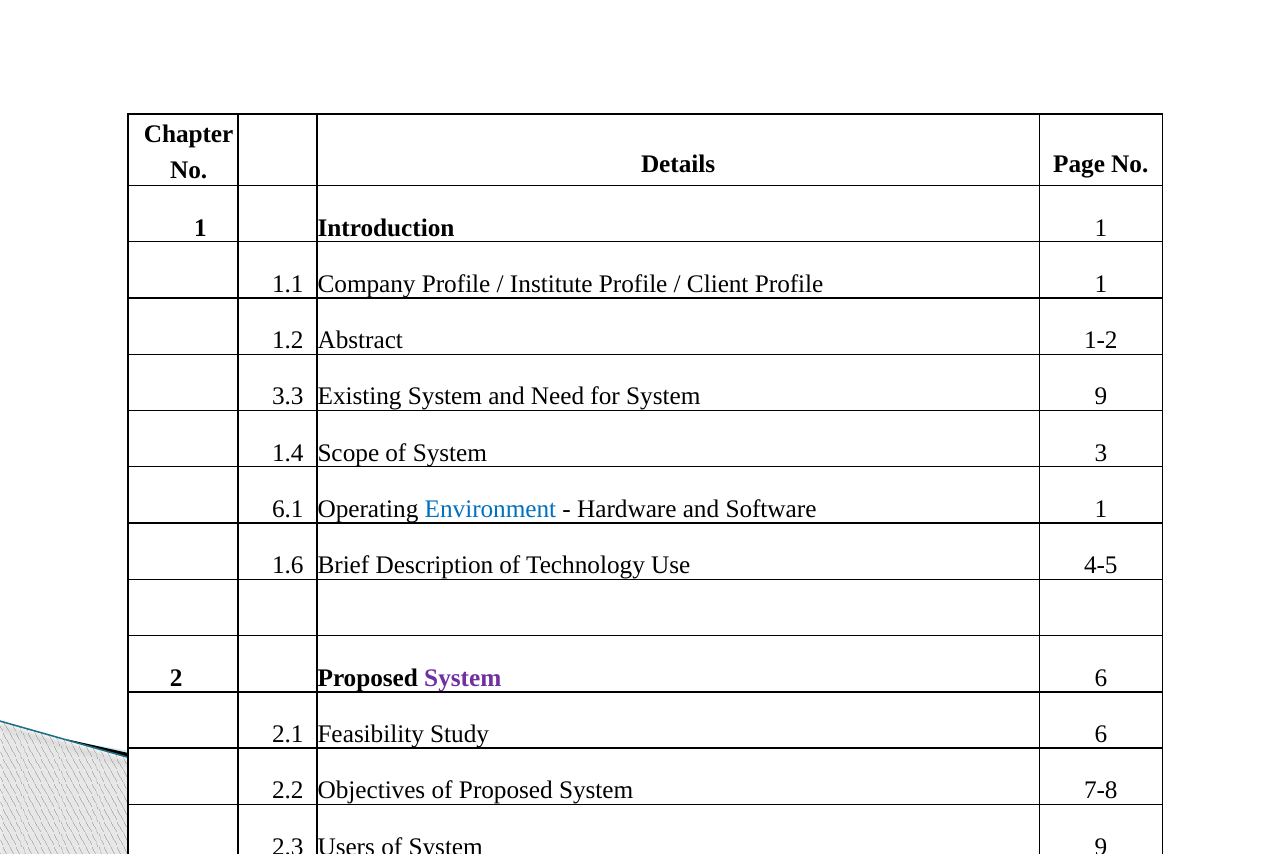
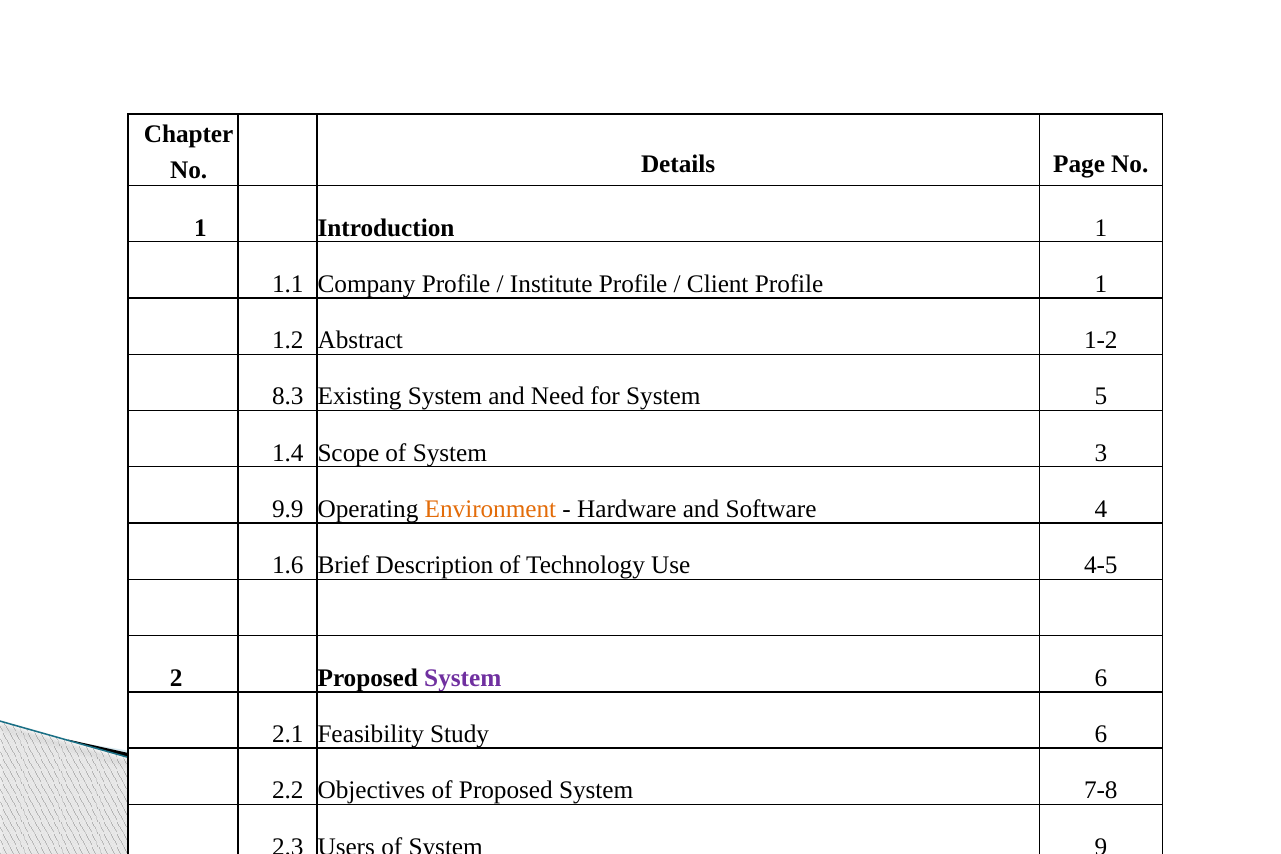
3.3: 3.3 -> 8.3
for System 9: 9 -> 5
6.1: 6.1 -> 9.9
Environment colour: blue -> orange
Software 1: 1 -> 4
